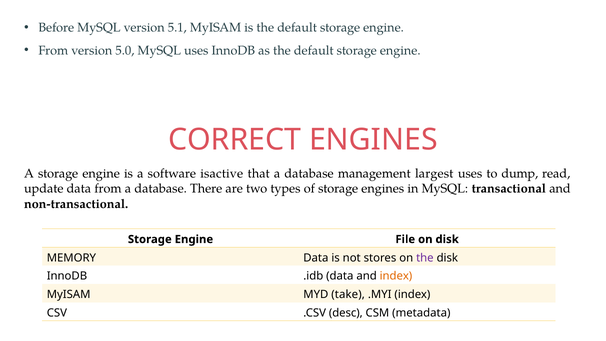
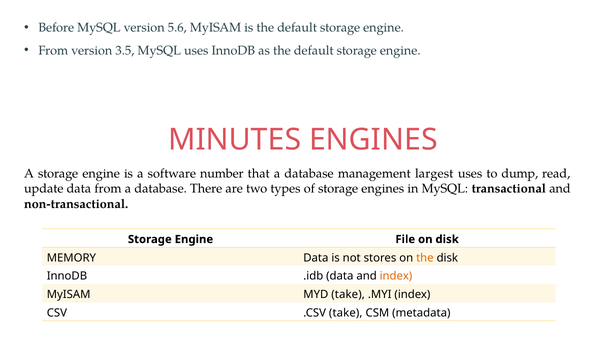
5.1: 5.1 -> 5.6
5.0: 5.0 -> 3.5
CORRECT: CORRECT -> MINUTES
isactive: isactive -> number
the at (425, 258) colour: purple -> orange
.CSV desc: desc -> take
